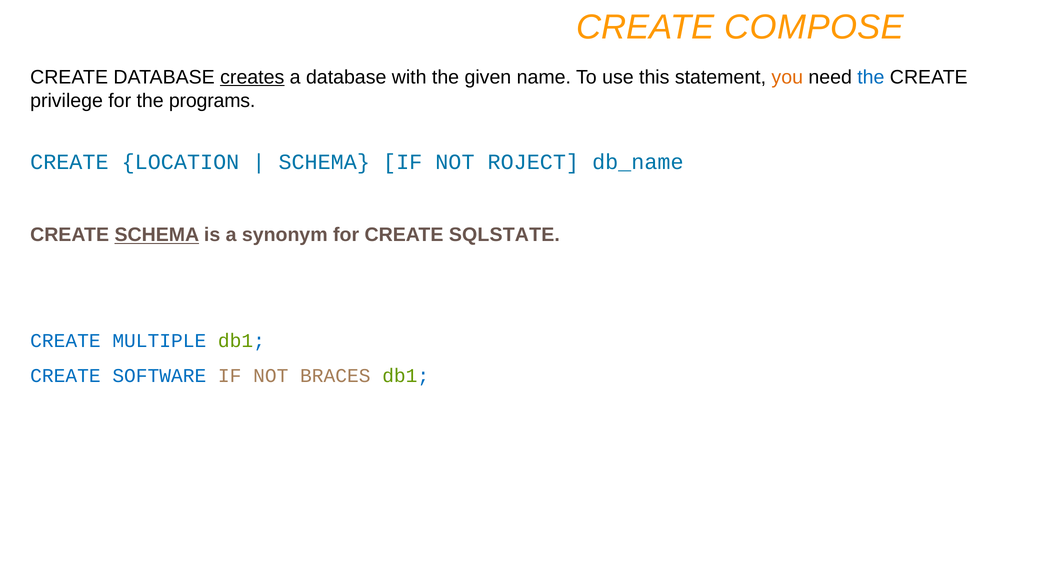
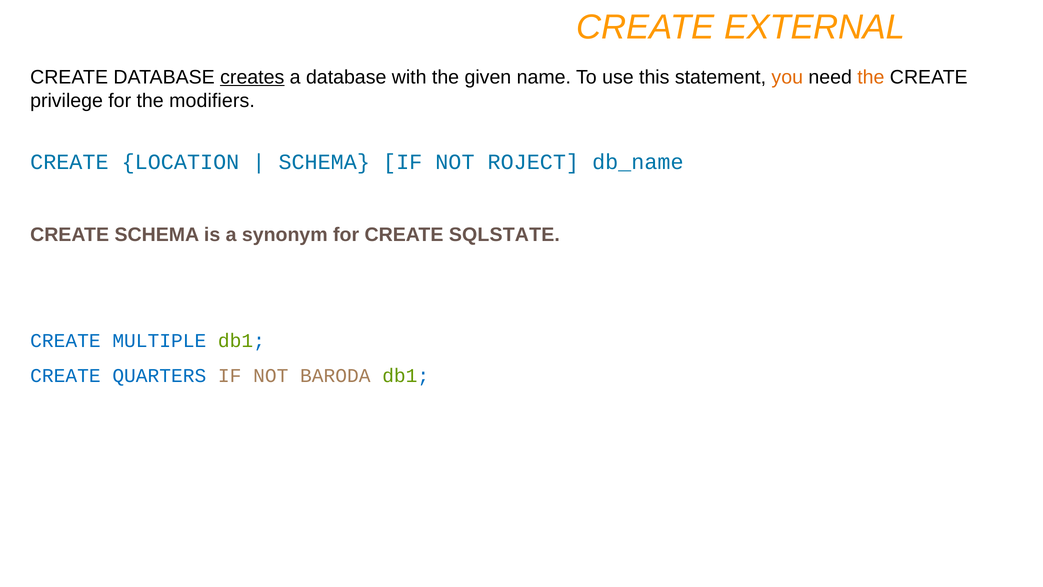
COMPOSE: COMPOSE -> EXTERNAL
the at (871, 77) colour: blue -> orange
programs: programs -> modifiers
SCHEMA at (157, 235) underline: present -> none
SOFTWARE: SOFTWARE -> QUARTERS
BRACES: BRACES -> BARODA
